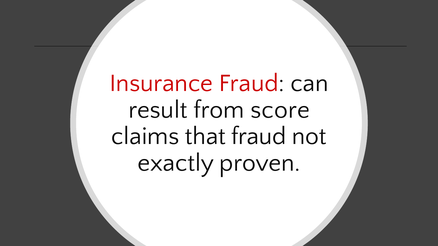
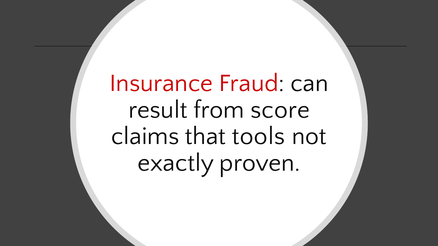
that fraud: fraud -> tools
